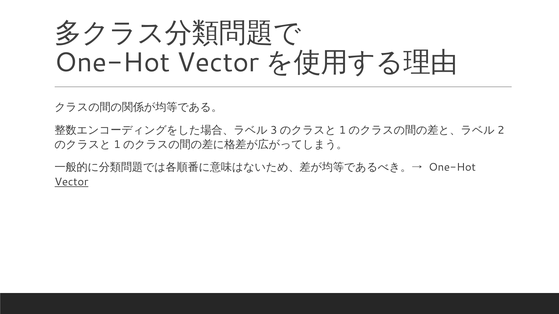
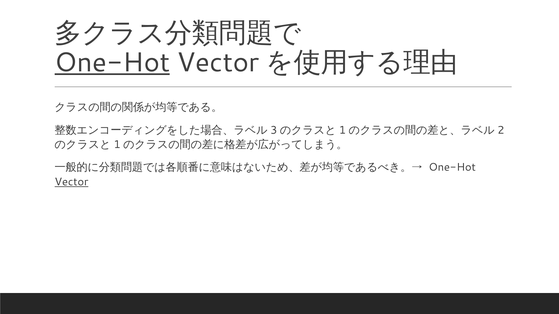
One-Hot at (112, 63) underline: none -> present
